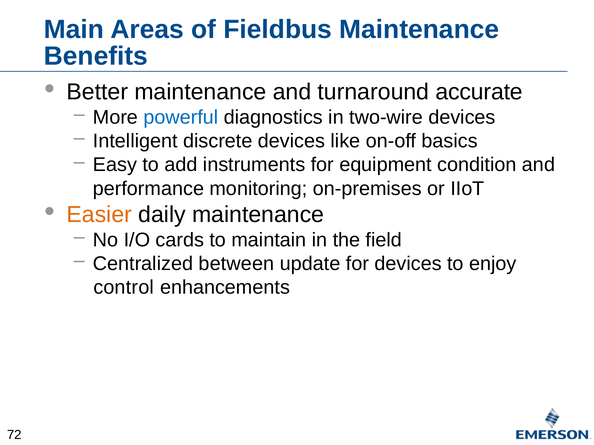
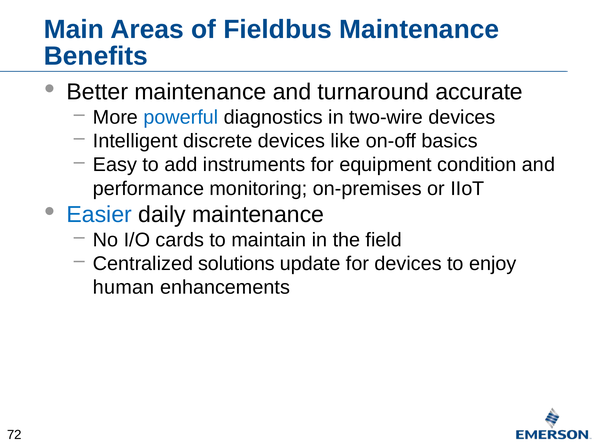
Easier colour: orange -> blue
between: between -> solutions
control: control -> human
